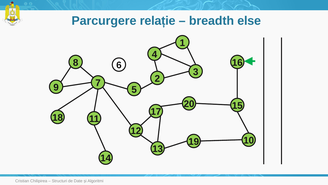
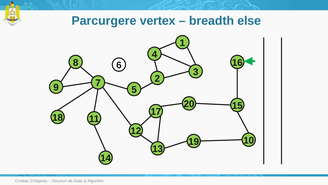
relație: relație -> vertex
